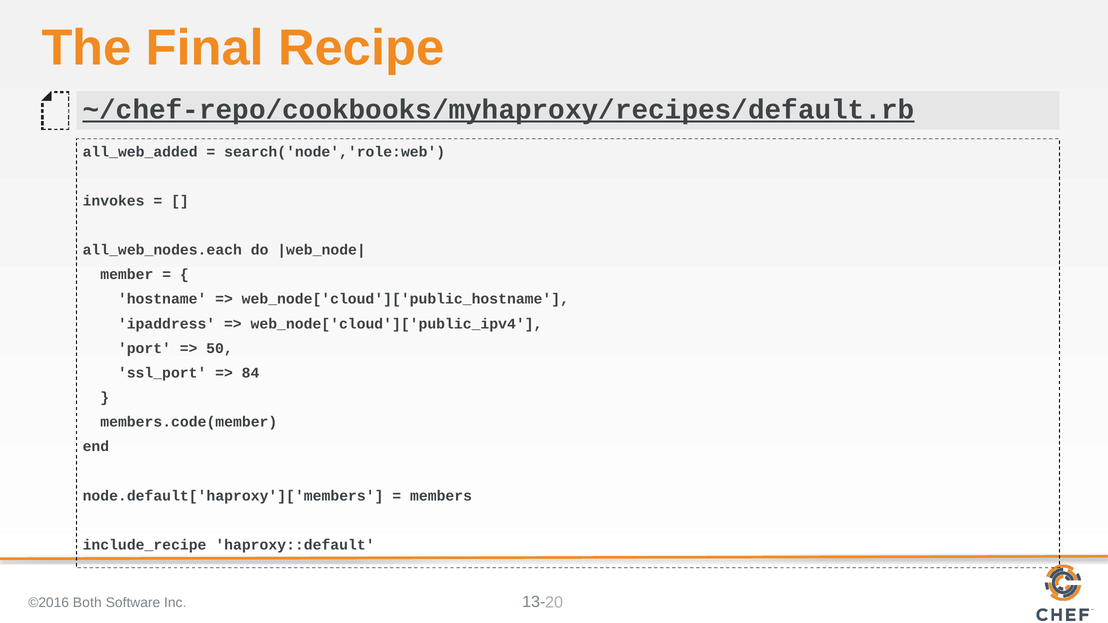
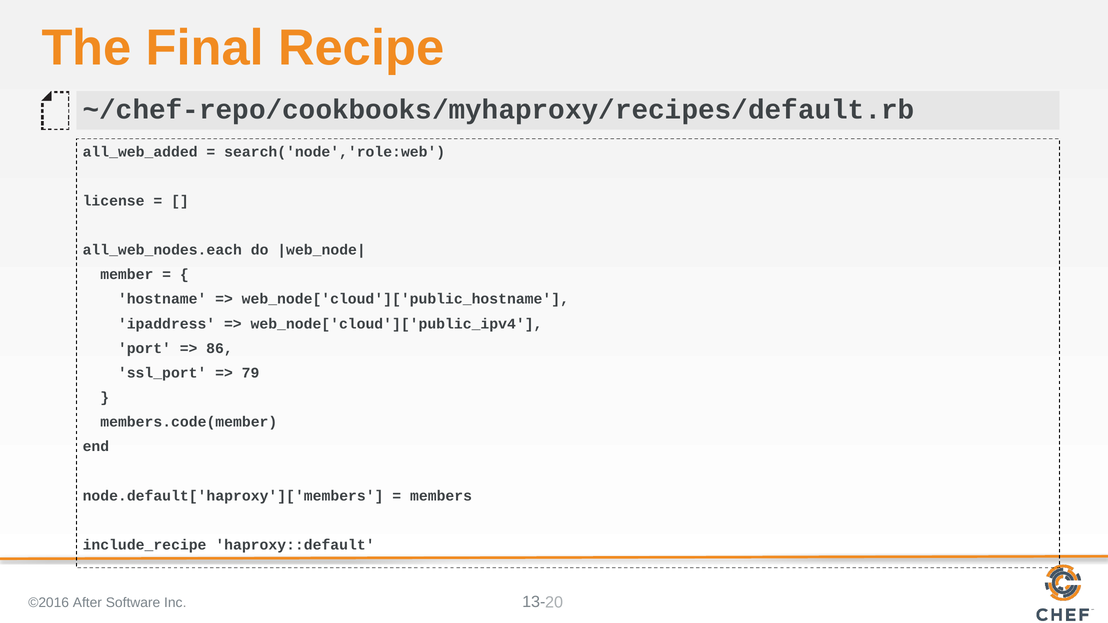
~/chef-repo/cookbooks/myhaproxy/recipes/default.rb underline: present -> none
invokes: invokes -> license
50: 50 -> 86
84: 84 -> 79
Both: Both -> After
